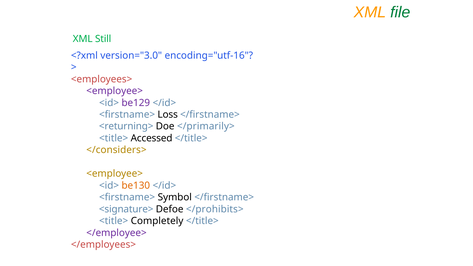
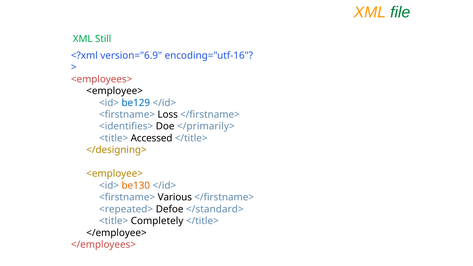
version="3.0: version="3.0 -> version="6.9
<employee> at (115, 91) colour: purple -> black
be129 colour: purple -> blue
<returning>: <returning> -> <identifies>
</considers>: </considers> -> </designing>
Symbol: Symbol -> Various
<signature>: <signature> -> <repeated>
</prohibits>: </prohibits> -> </standard>
</employee> colour: purple -> black
